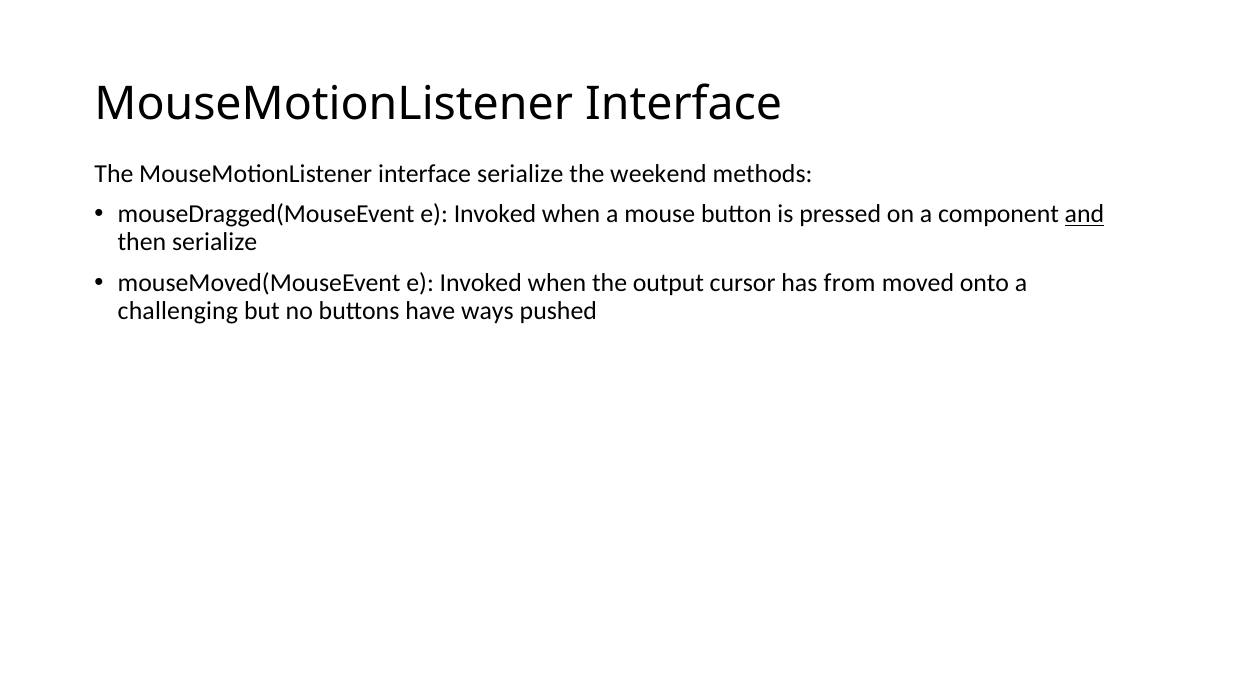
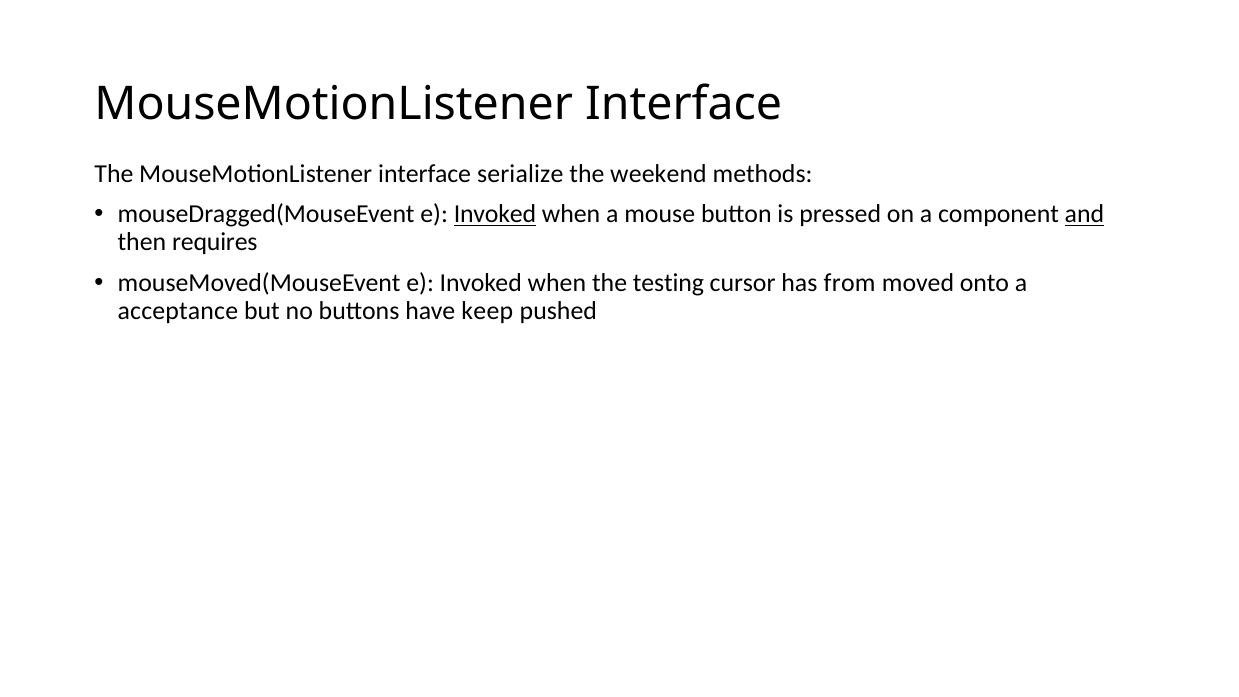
Invoked at (495, 214) underline: none -> present
then serialize: serialize -> requires
output: output -> testing
challenging: challenging -> acceptance
ways: ways -> keep
